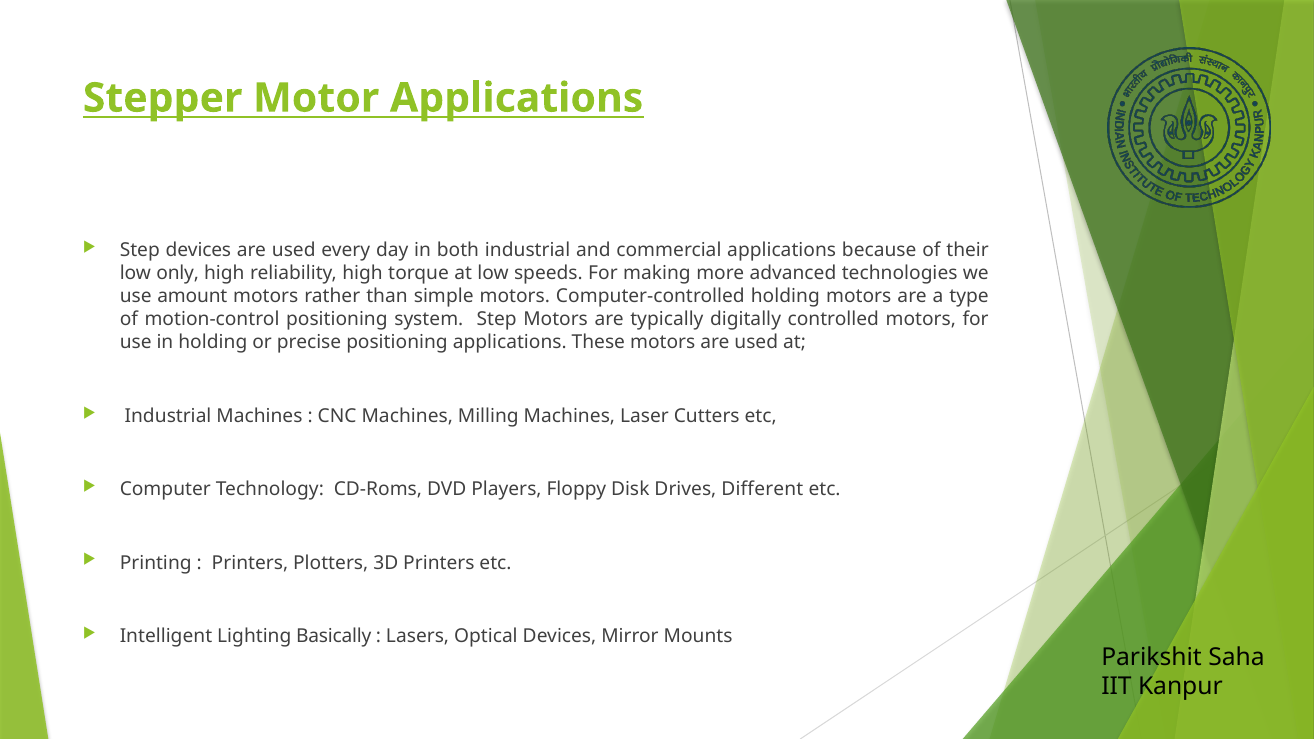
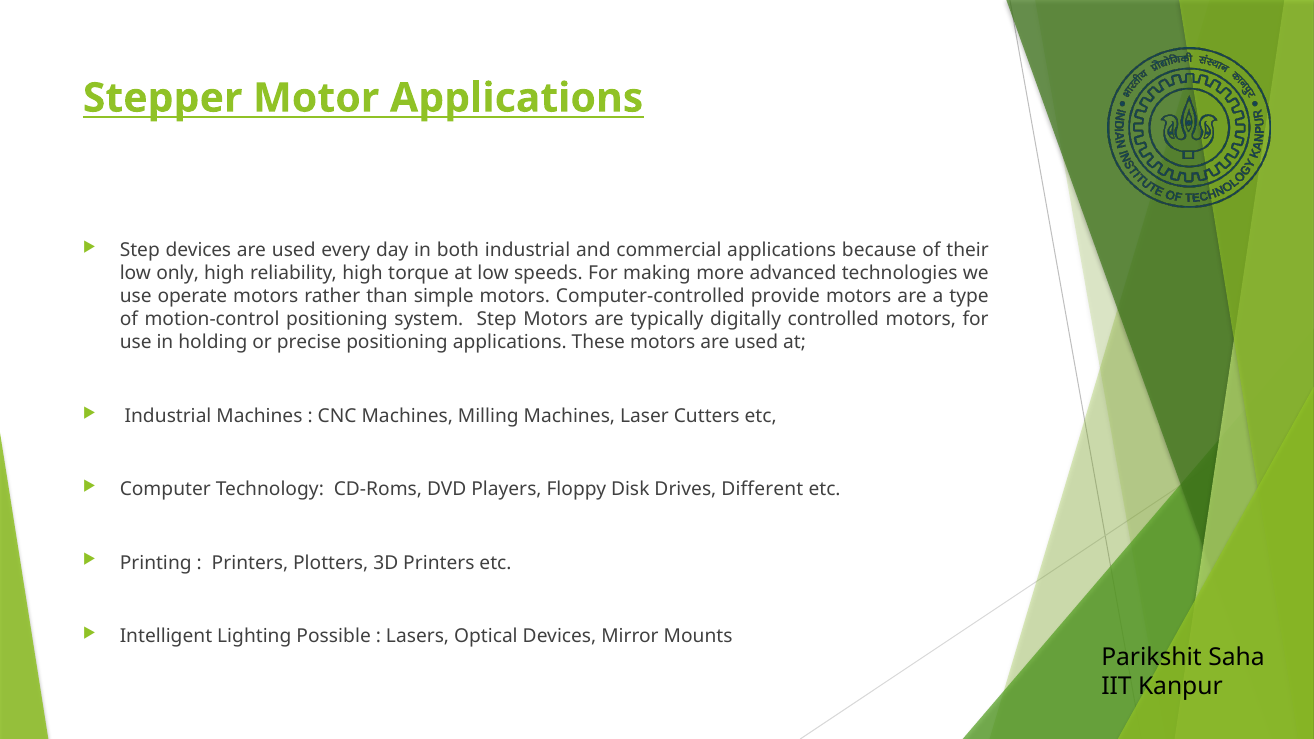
amount: amount -> operate
Computer-controlled holding: holding -> provide
Basically: Basically -> Possible
